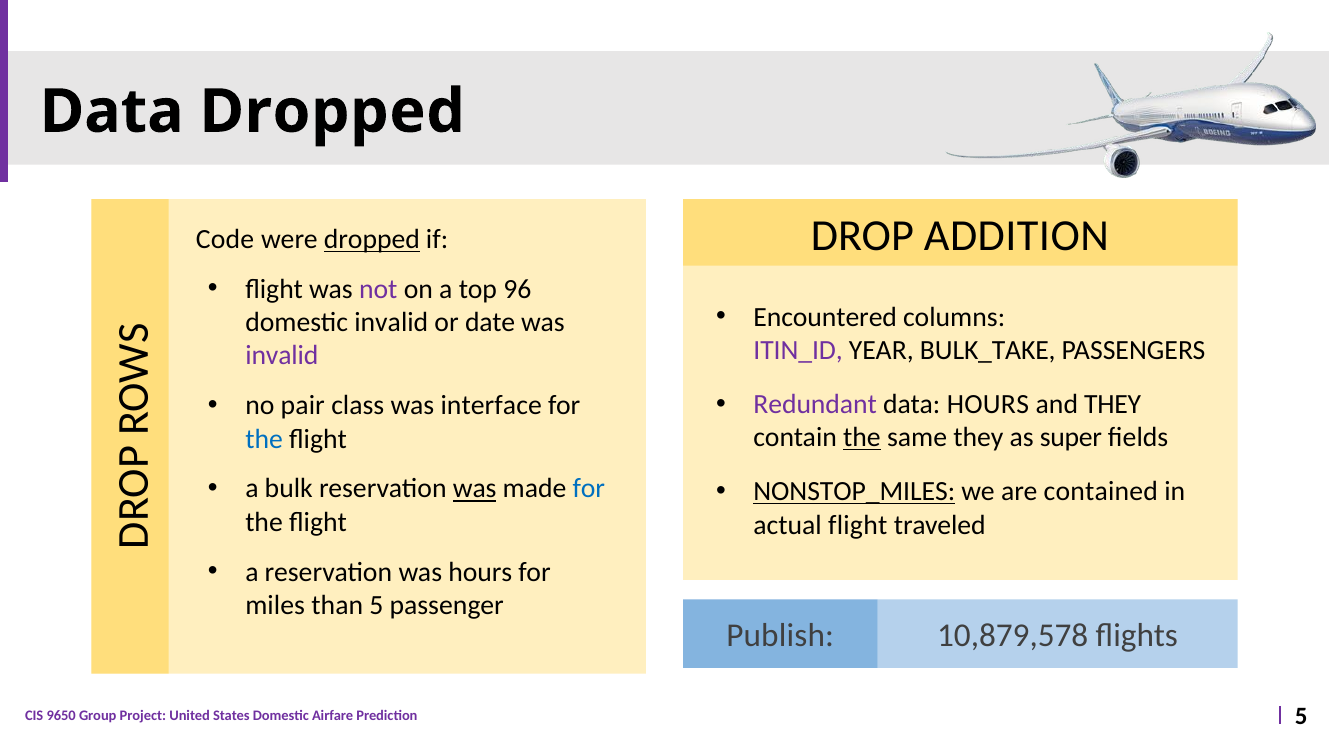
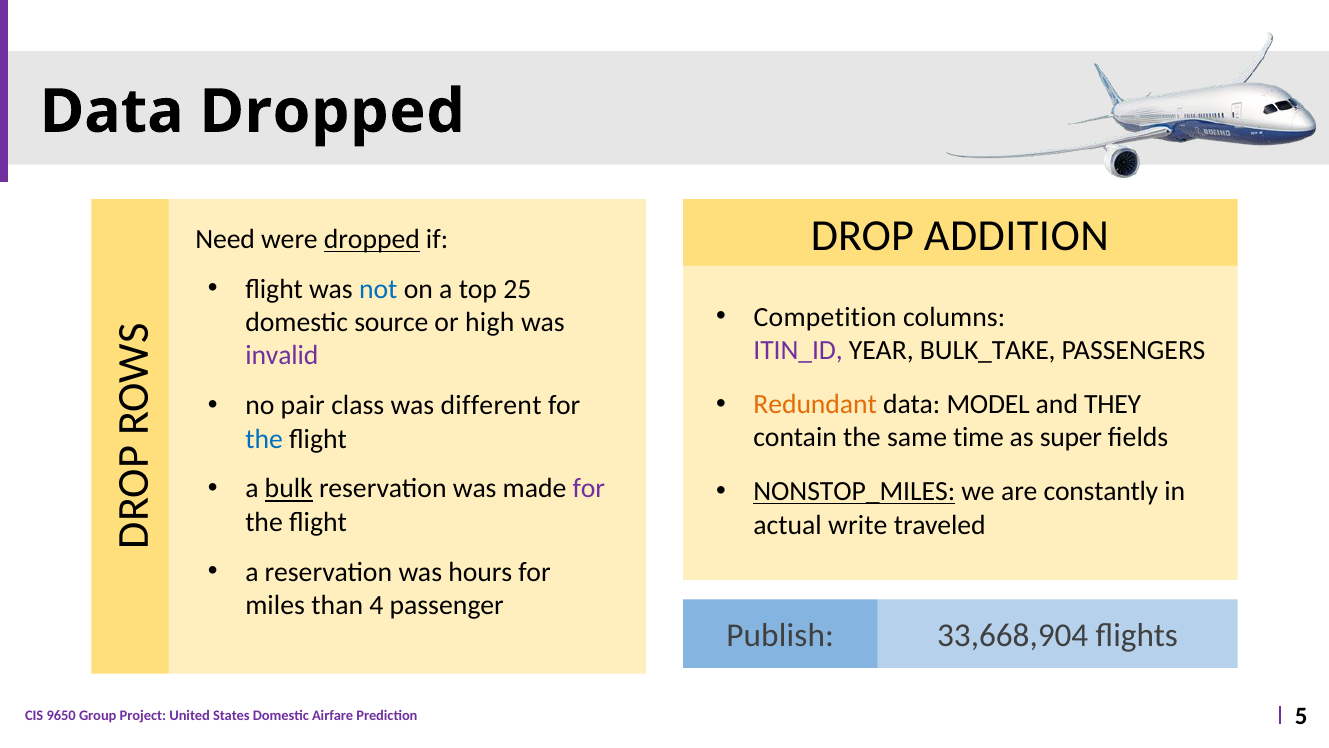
Code: Code -> Need
not colour: purple -> blue
96: 96 -> 25
Encountered: Encountered -> Competition
domestic invalid: invalid -> source
date: date -> high
Redundant colour: purple -> orange
data HOURS: HOURS -> MODEL
interface: interface -> different
the at (862, 437) underline: present -> none
same they: they -> time
bulk underline: none -> present
was at (475, 489) underline: present -> none
for at (589, 489) colour: blue -> purple
contained: contained -> constantly
actual flight: flight -> write
than 5: 5 -> 4
10,879,578: 10,879,578 -> 33,668,904
